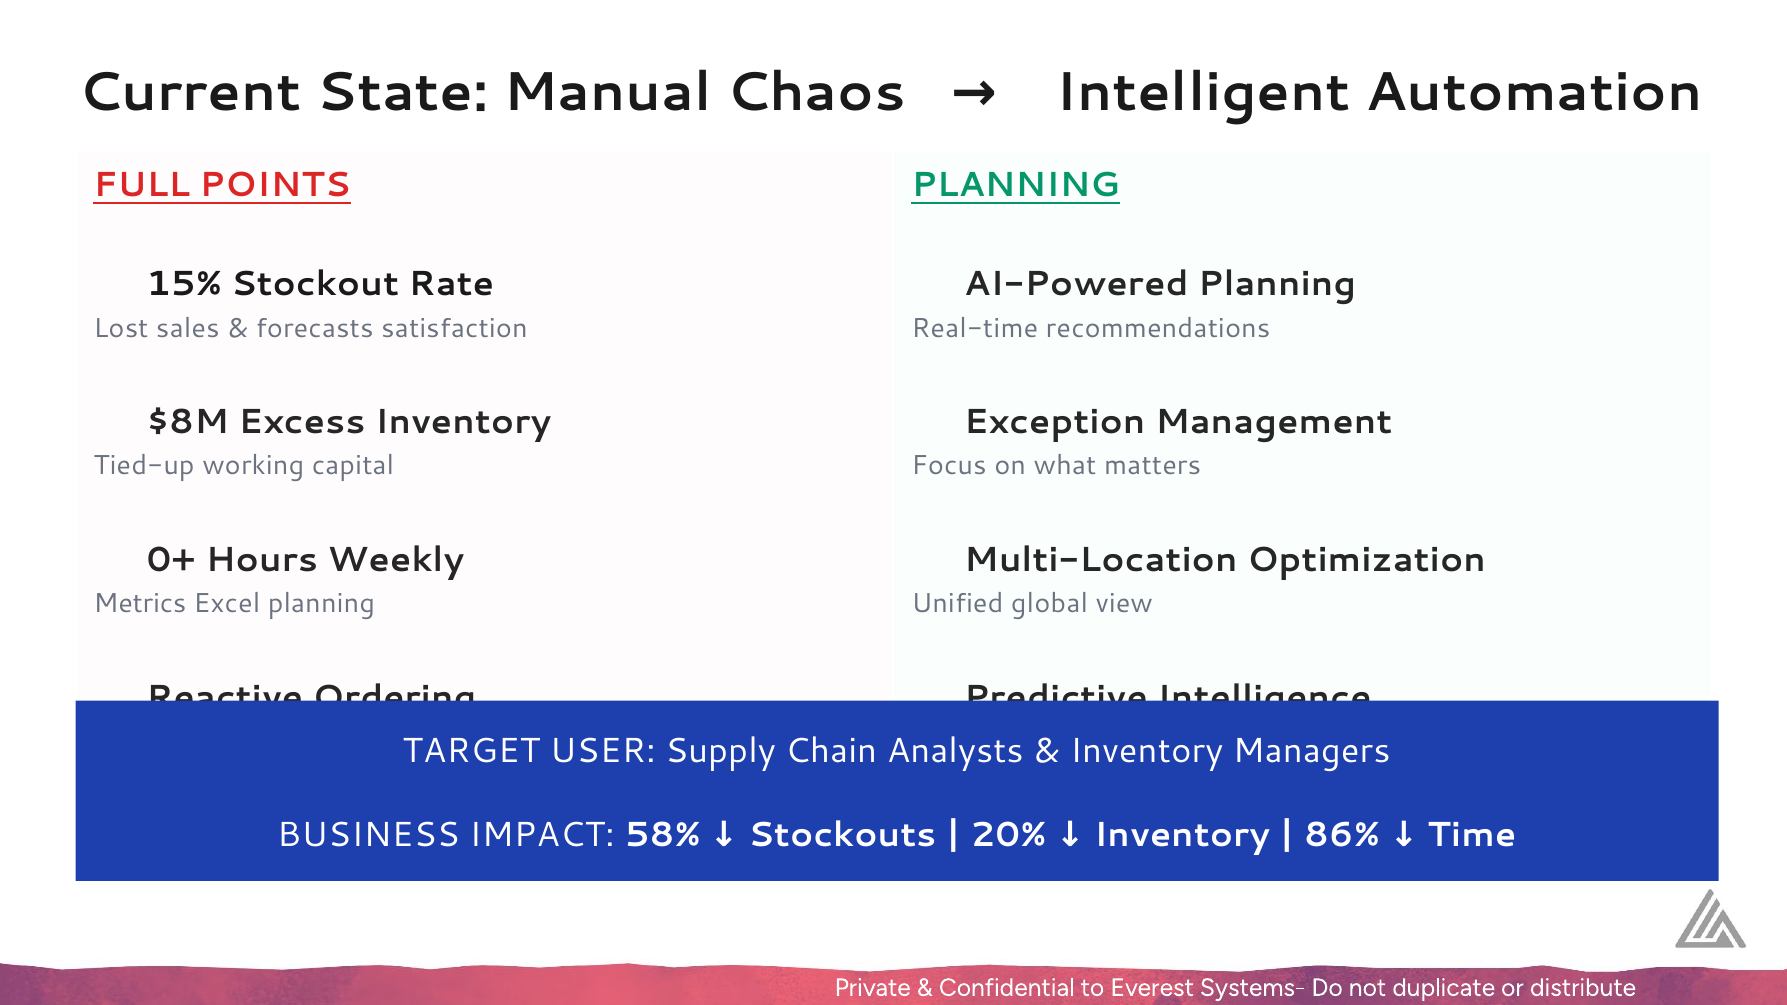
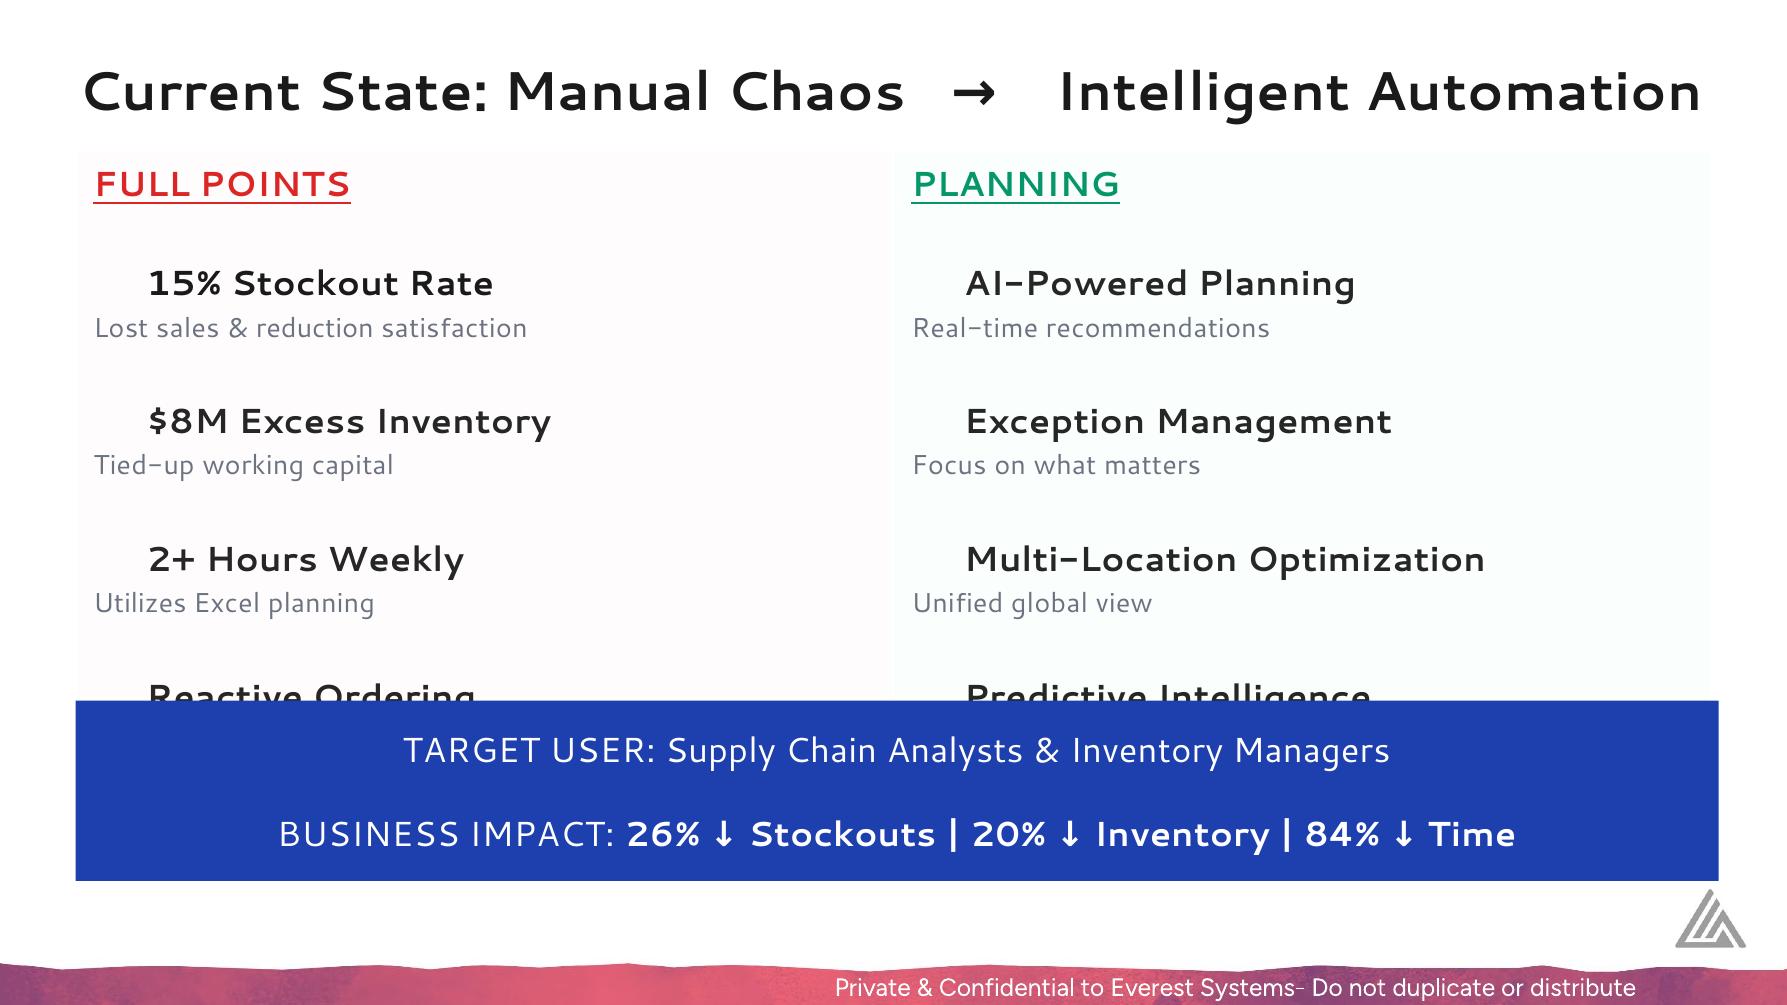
forecasts at (315, 328): forecasts -> reduction
0+: 0+ -> 2+
Metrics: Metrics -> Utilizes
58%: 58% -> 26%
86%: 86% -> 84%
